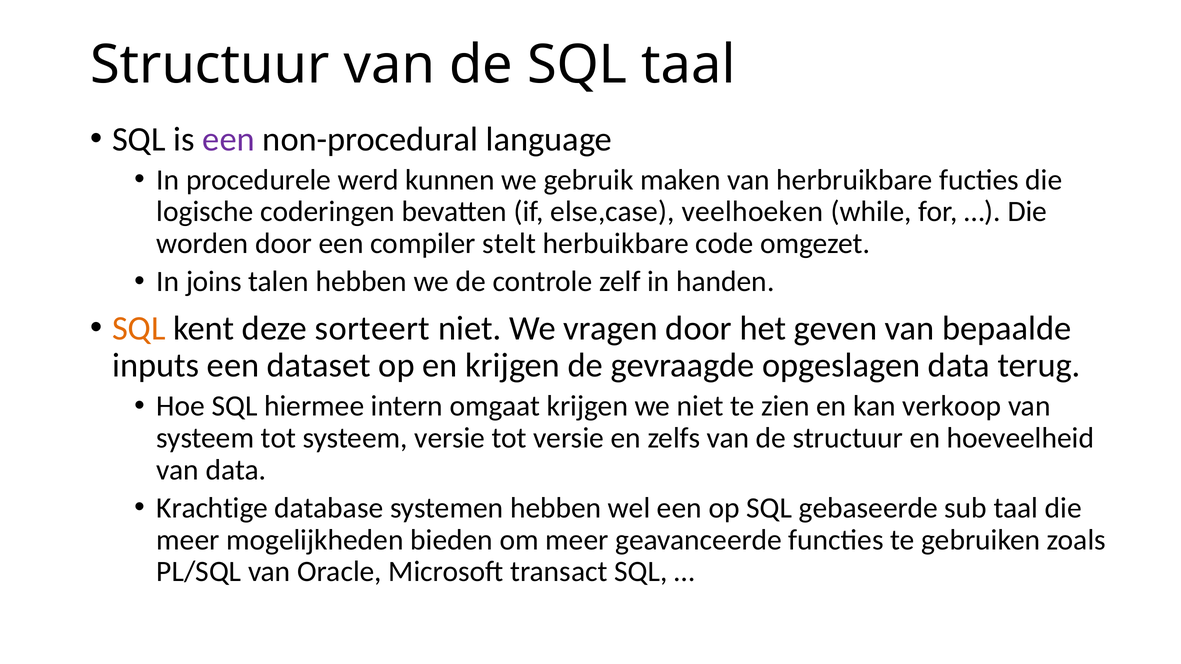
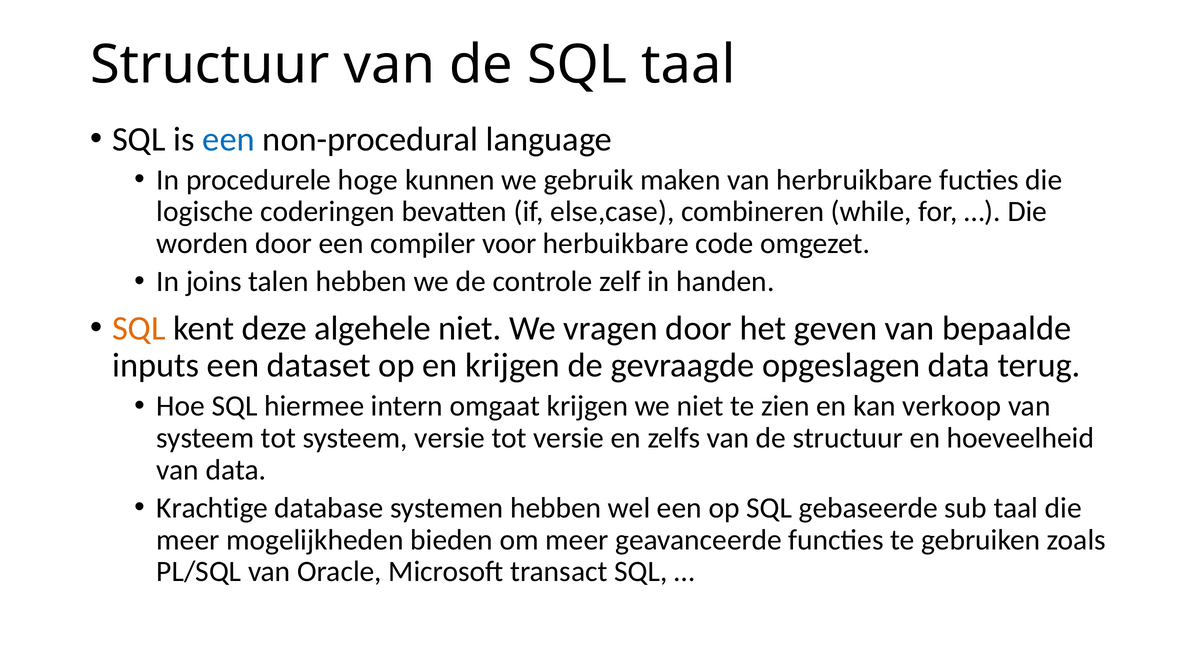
een at (229, 139) colour: purple -> blue
werd: werd -> hoge
veelhoeken: veelhoeken -> combineren
stelt: stelt -> voor
sorteert: sorteert -> algehele
